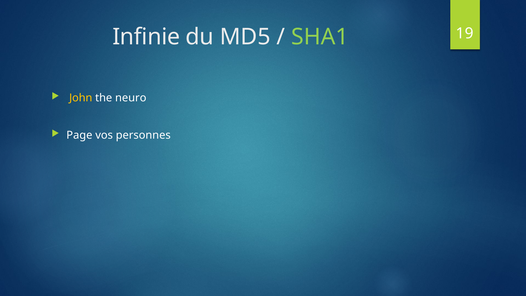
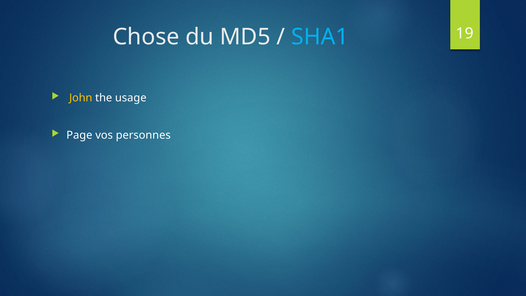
Infinie: Infinie -> Chose
SHA1 colour: light green -> light blue
neuro: neuro -> usage
